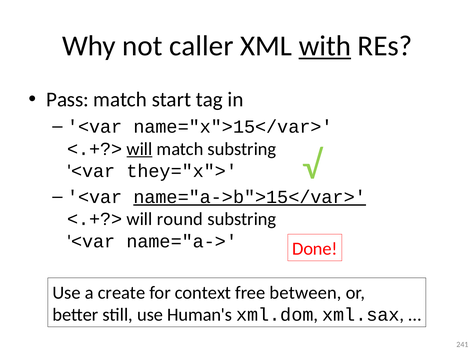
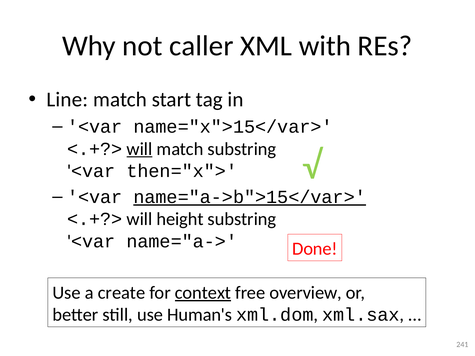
with underline: present -> none
Pass: Pass -> Line
they="x">: they="x"> -> then="x">
round: round -> height
context underline: none -> present
between: between -> overview
